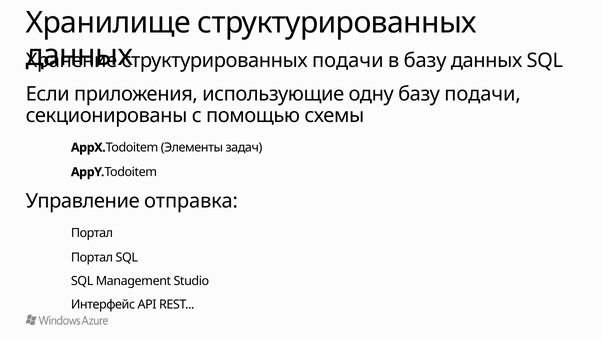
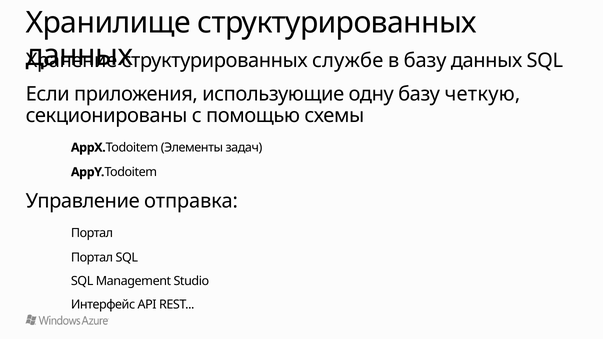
структурированных подачи: подачи -> службе
базу подачи: подачи -> четкую
